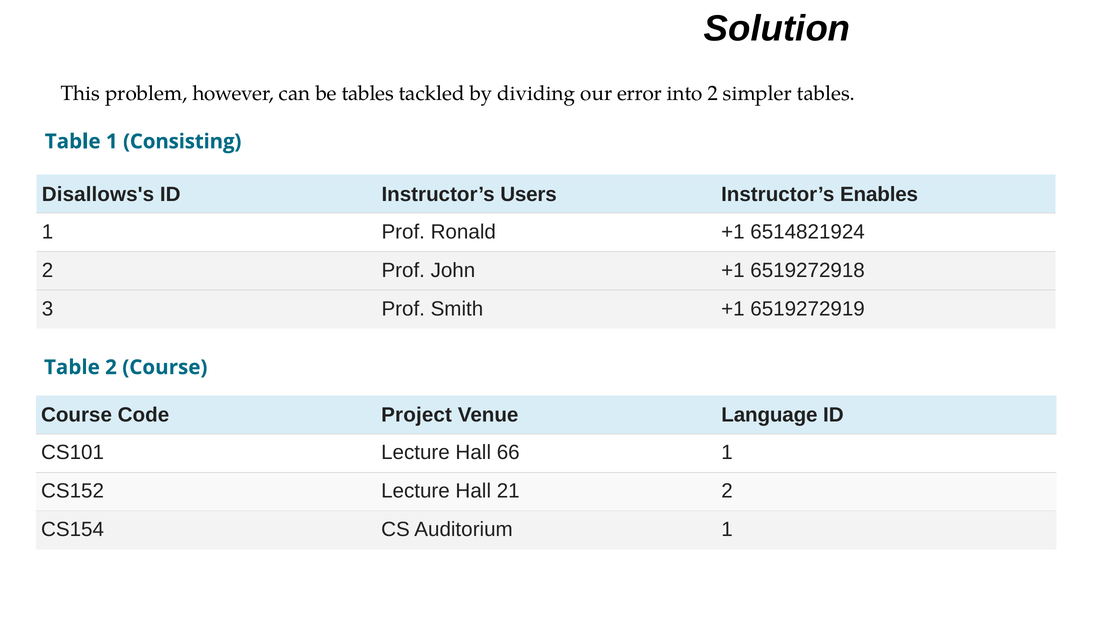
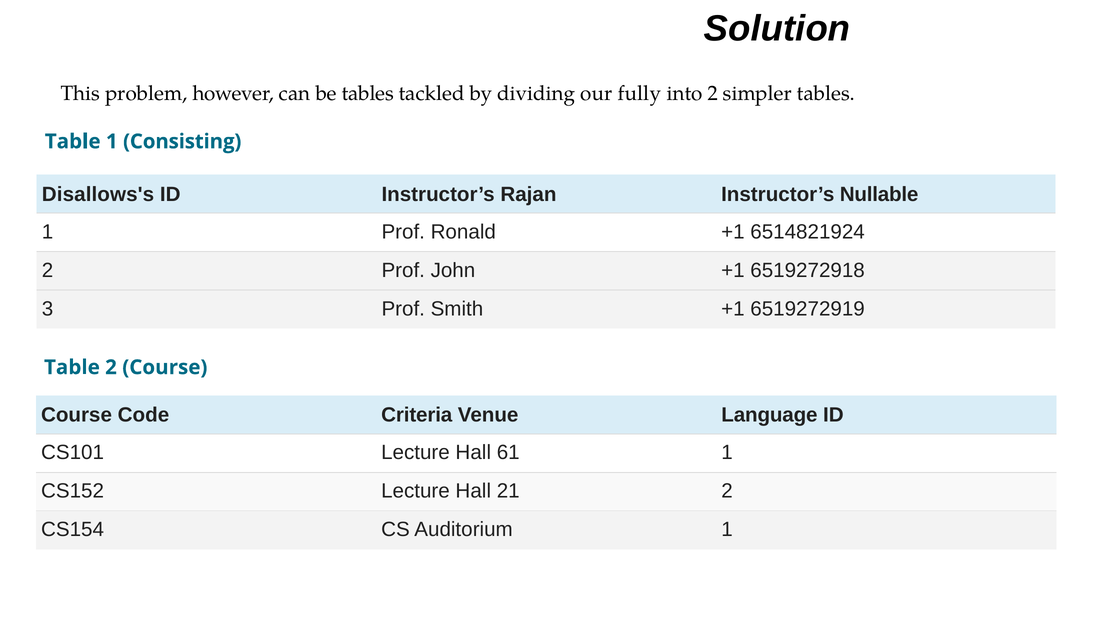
error: error -> fully
Users: Users -> Rajan
Enables: Enables -> Nullable
Project: Project -> Criteria
66: 66 -> 61
